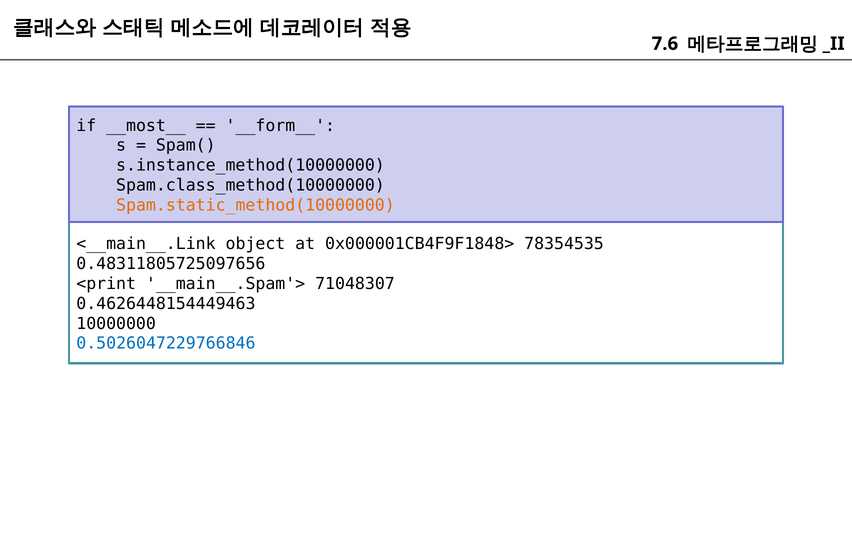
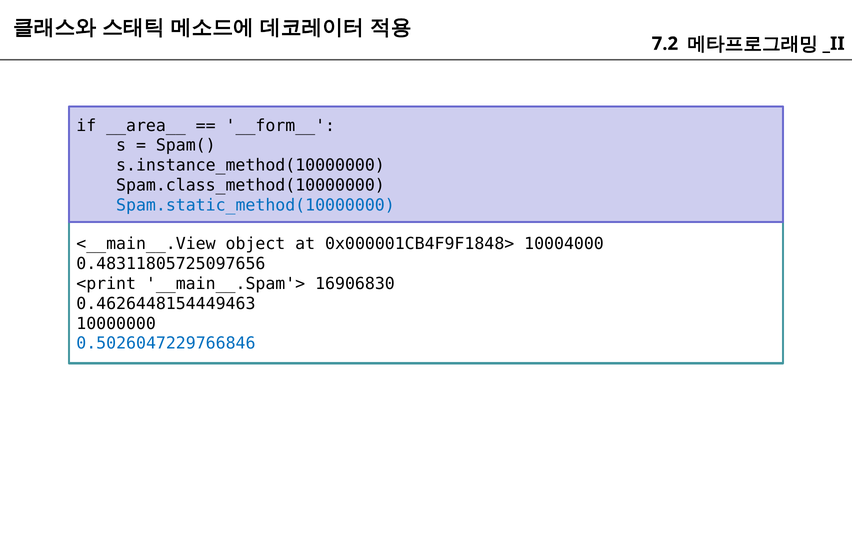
7.6: 7.6 -> 7.2
__most__: __most__ -> __area__
Spam.static_method(10000000 colour: orange -> blue
<__main__.Link: <__main__.Link -> <__main__.View
78354535: 78354535 -> 10004000
71048307: 71048307 -> 16906830
